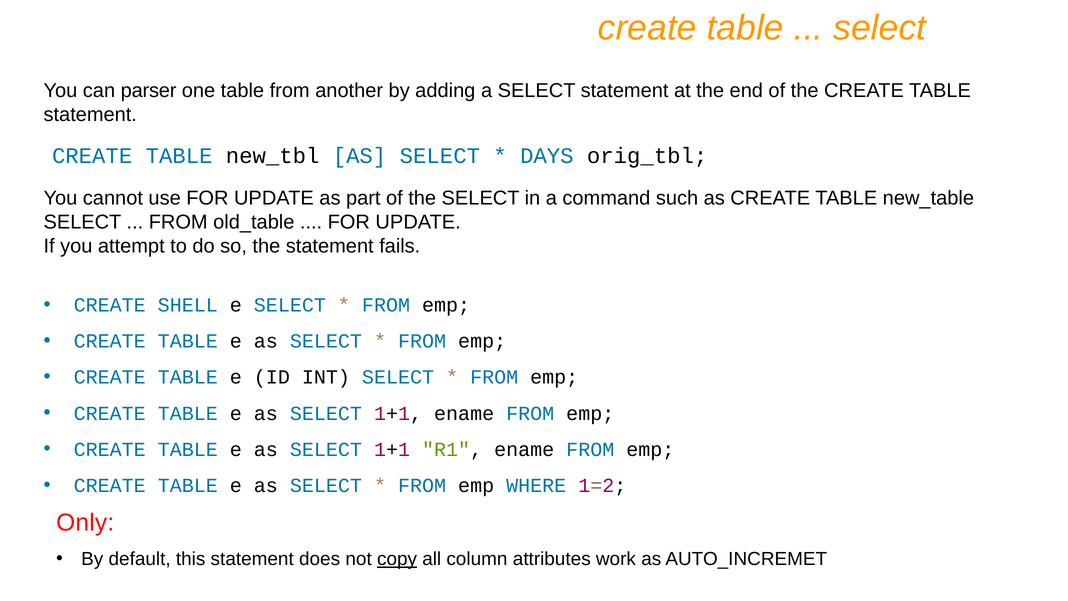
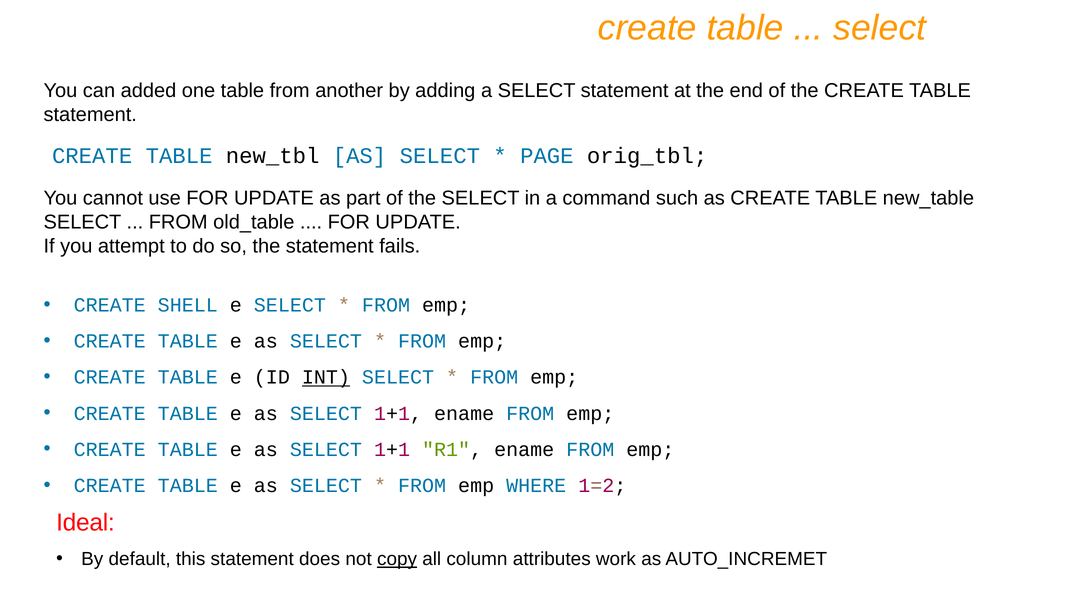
parser: parser -> added
DAYS: DAYS -> PAGE
INT underline: none -> present
Only: Only -> Ideal
